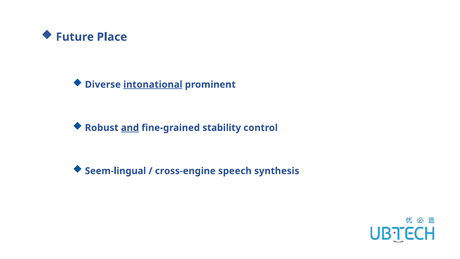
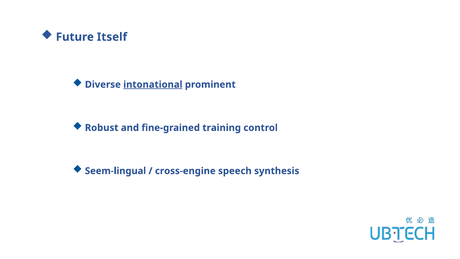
Place: Place -> Itself
and underline: present -> none
stability: stability -> training
